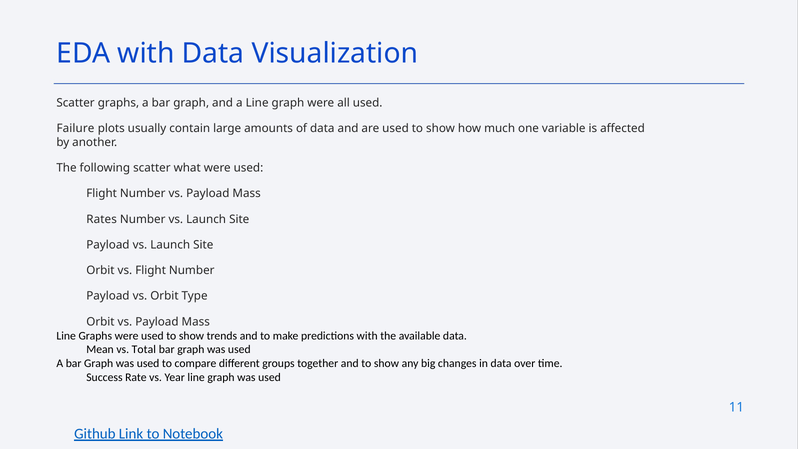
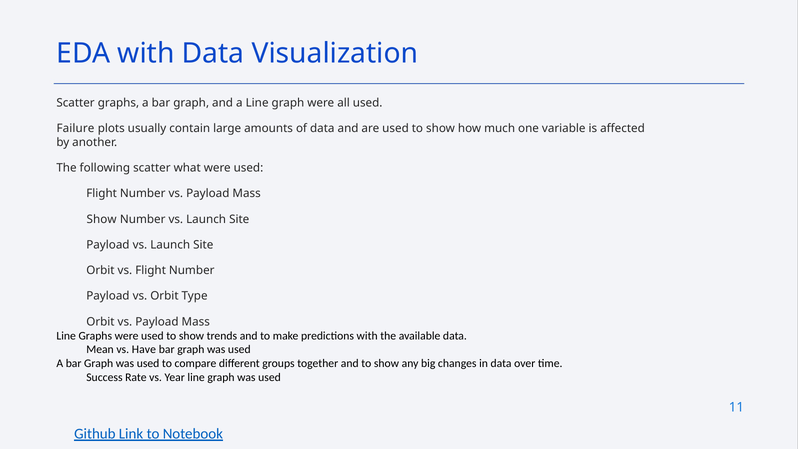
Rates at (102, 219): Rates -> Show
Total: Total -> Have
